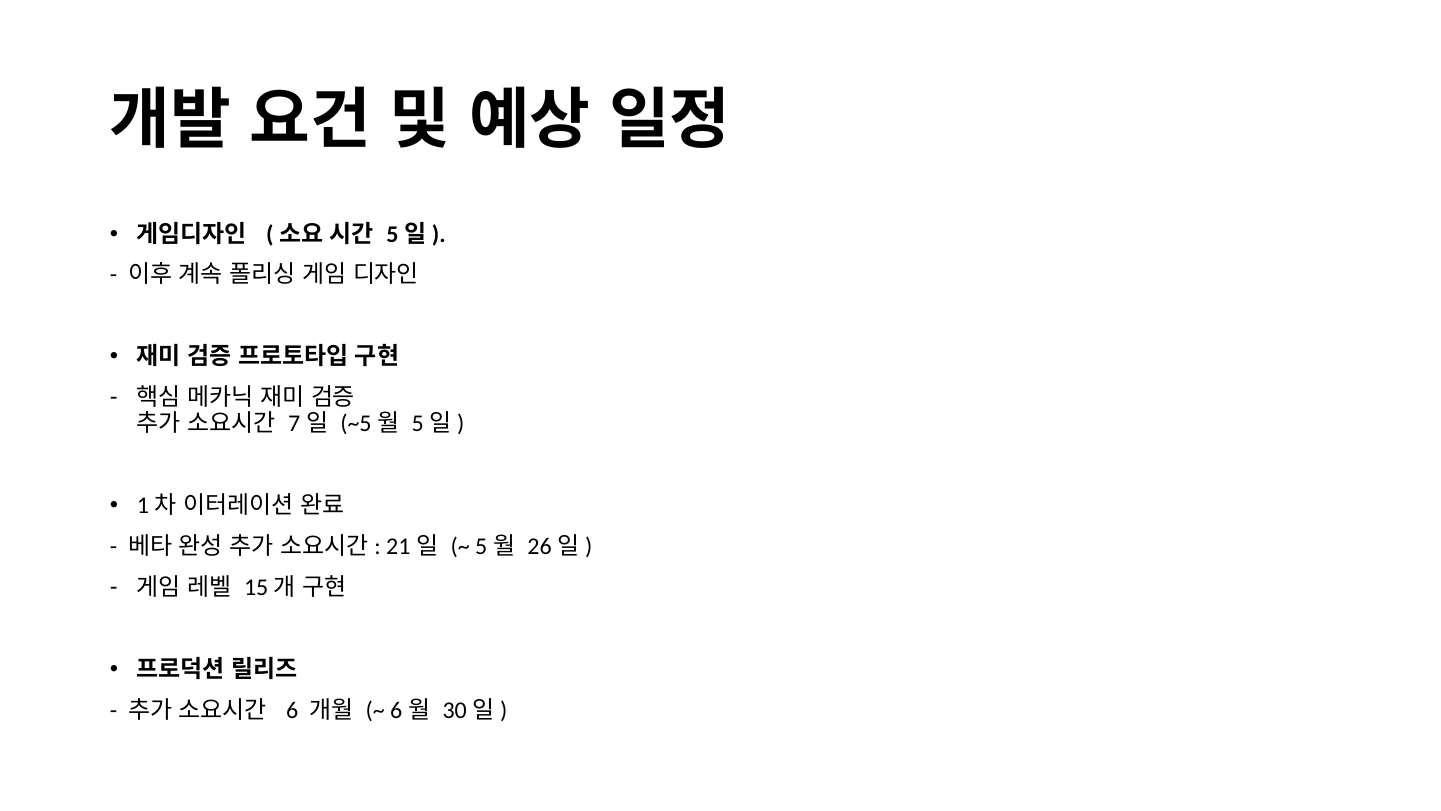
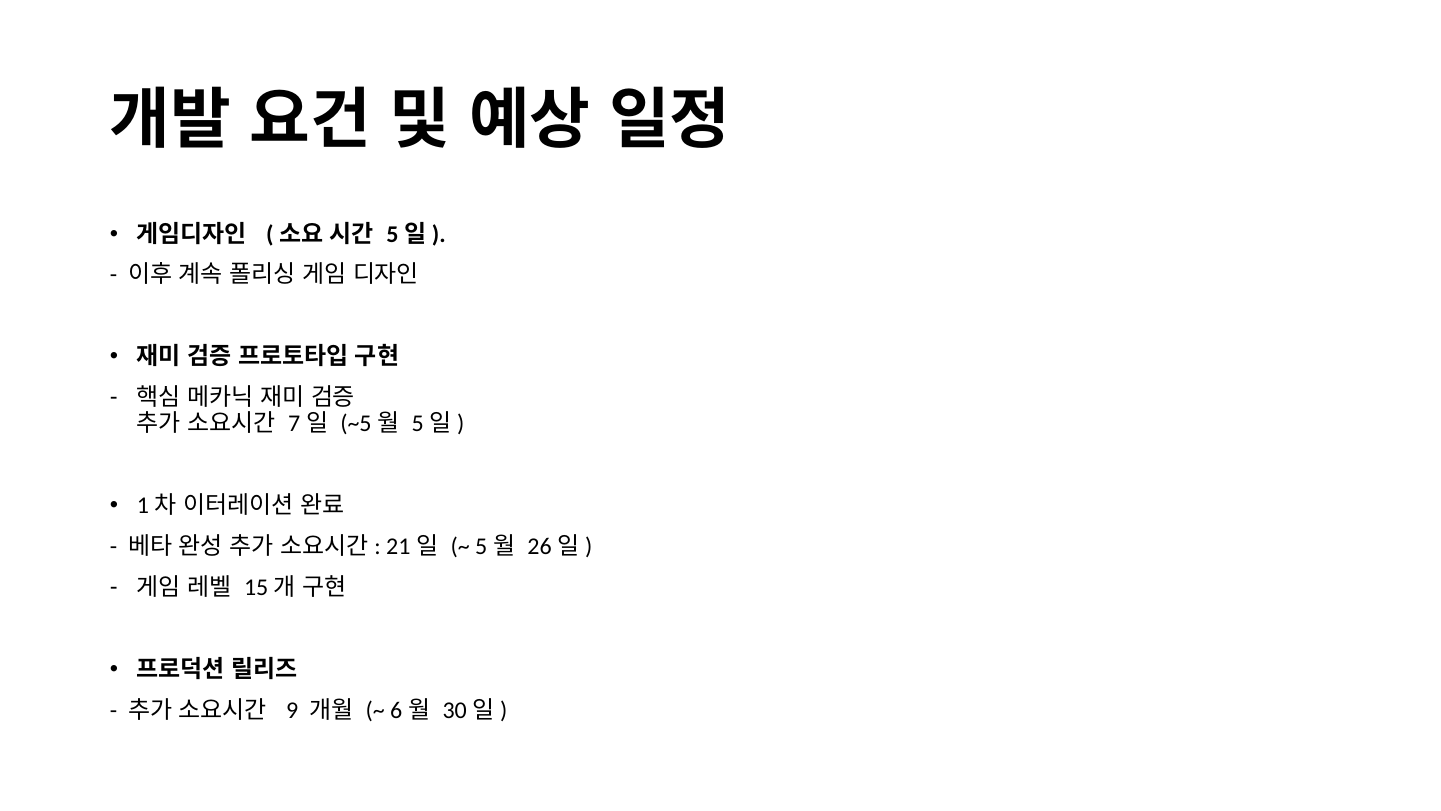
6: 6 -> 9
